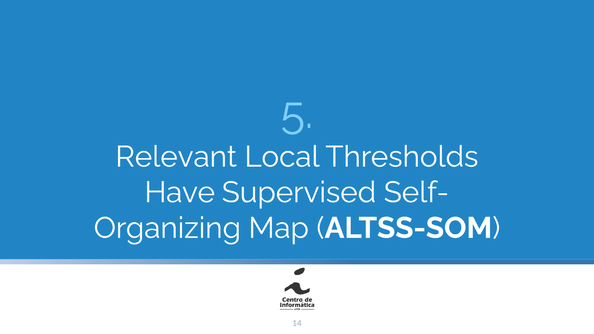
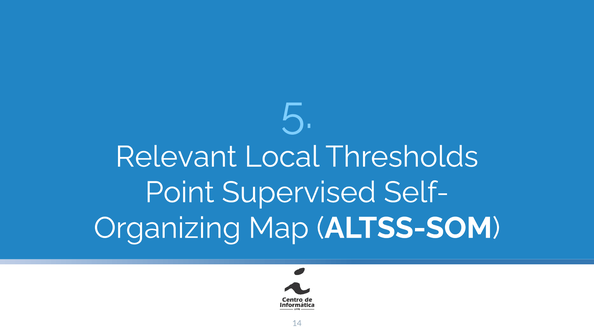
Have: Have -> Point
